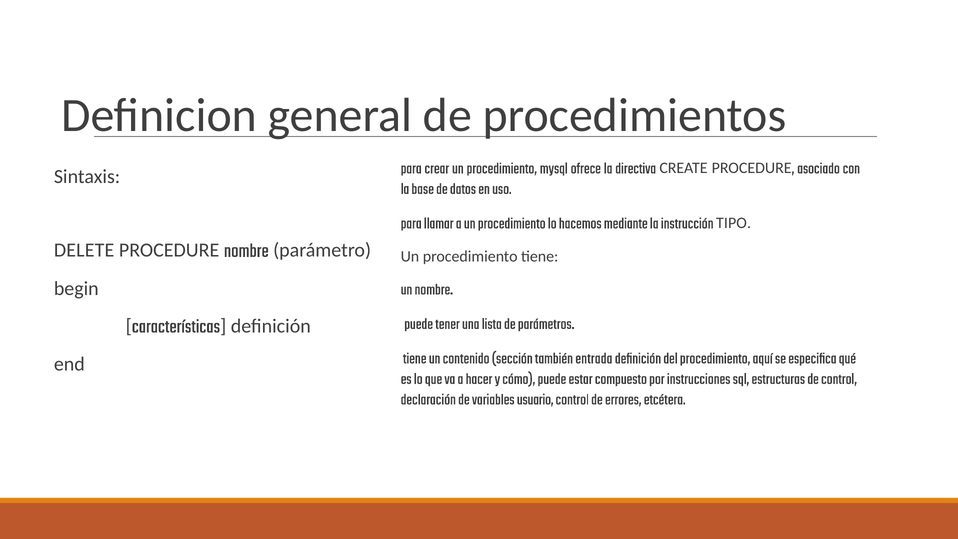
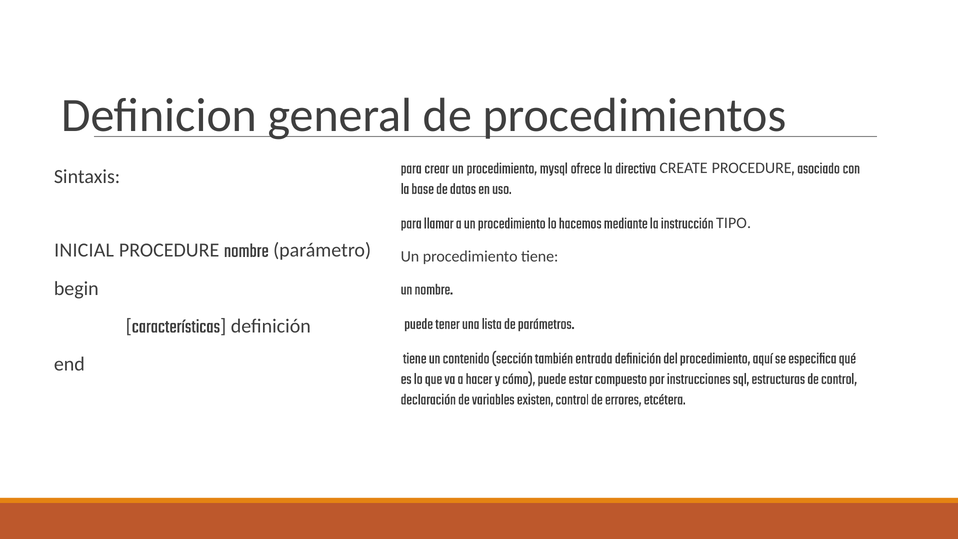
DELETE: DELETE -> INICIAL
usuario: usuario -> existen
